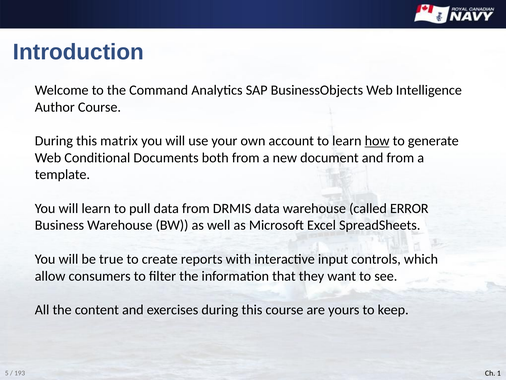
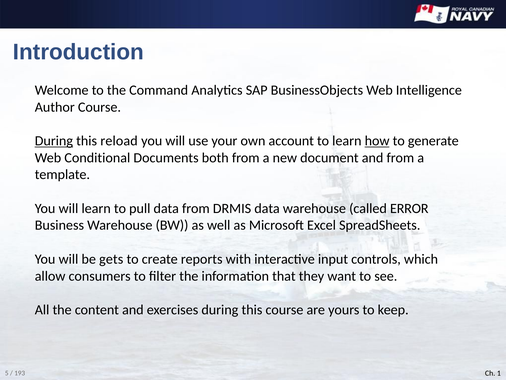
During at (54, 141) underline: none -> present
matrix: matrix -> reload
true: true -> gets
